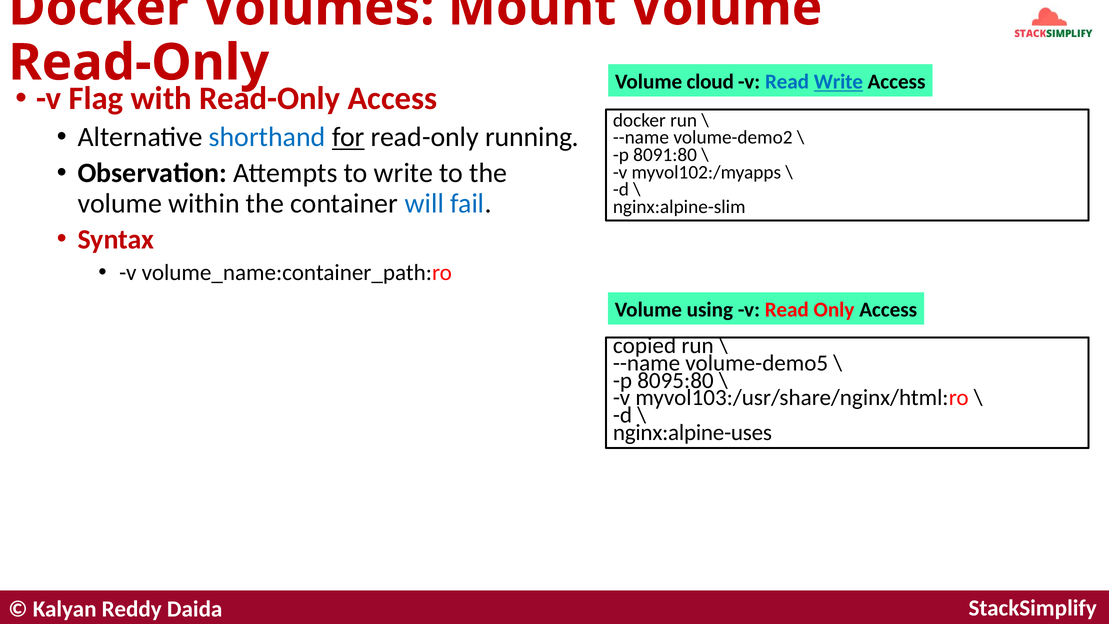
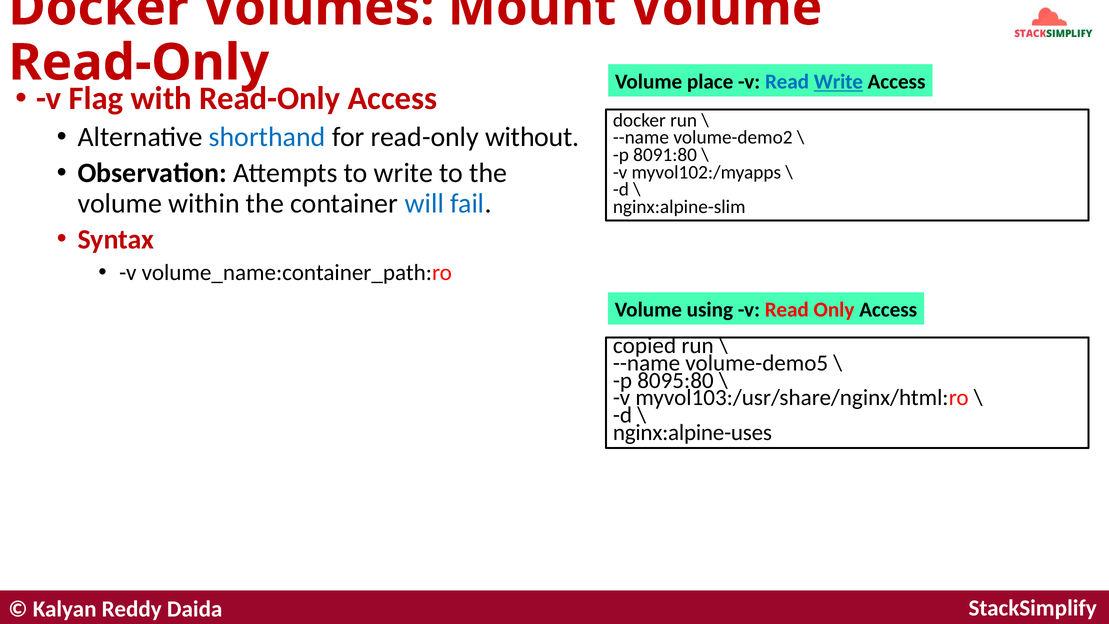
cloud: cloud -> place
for underline: present -> none
running: running -> without
